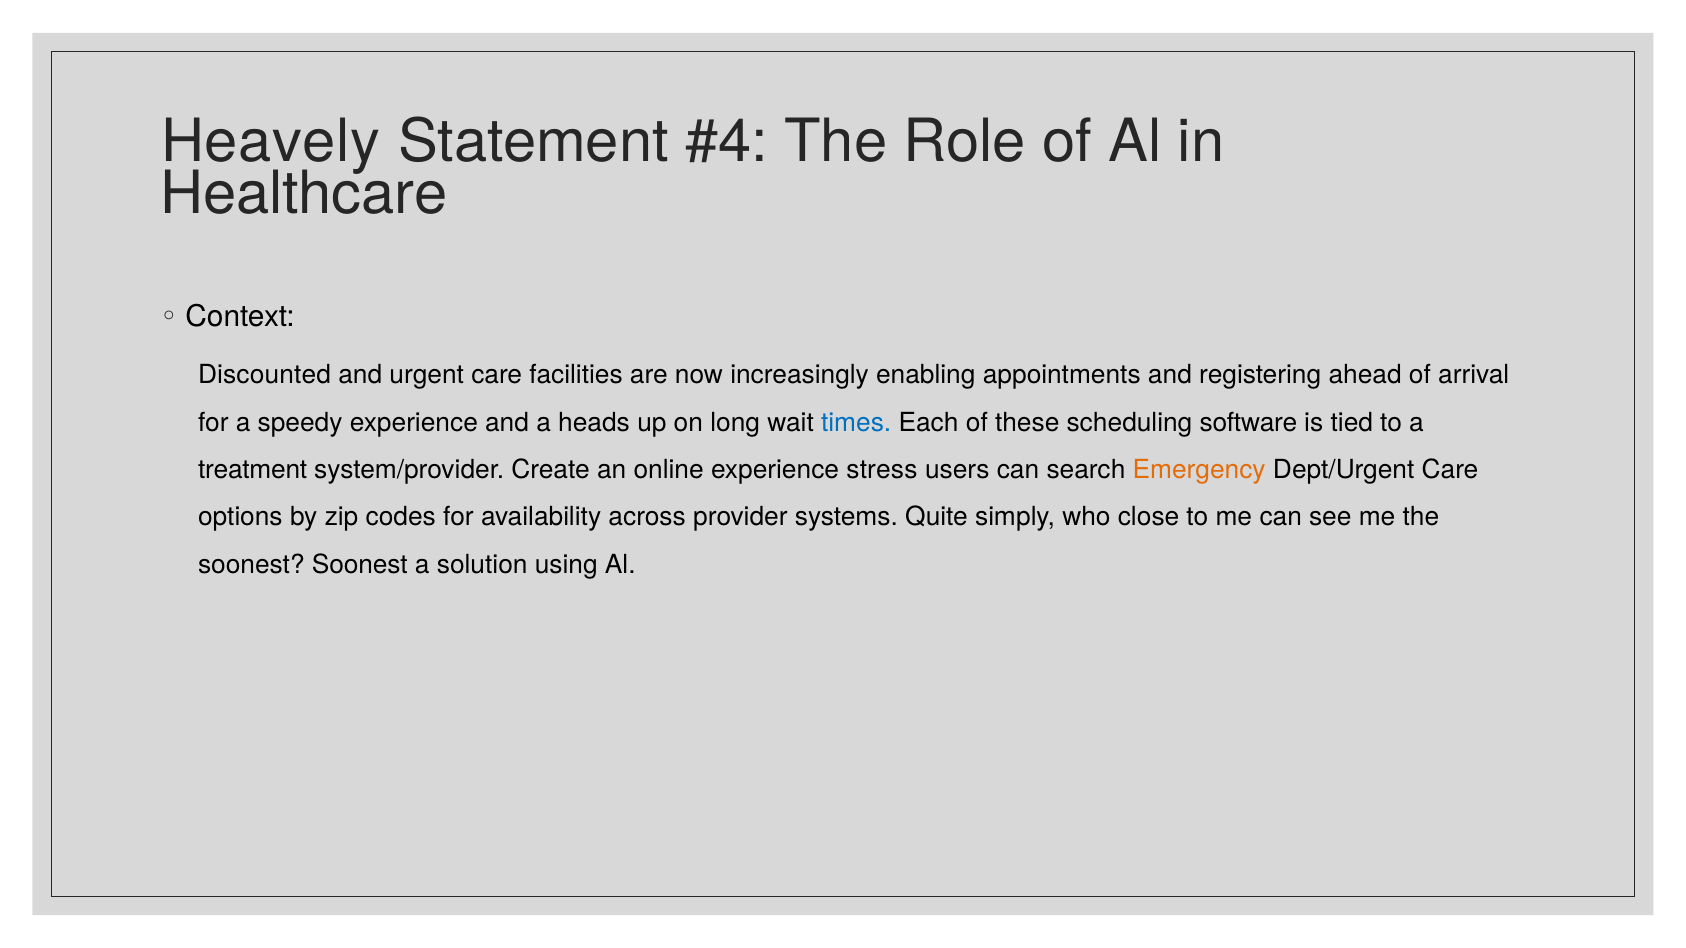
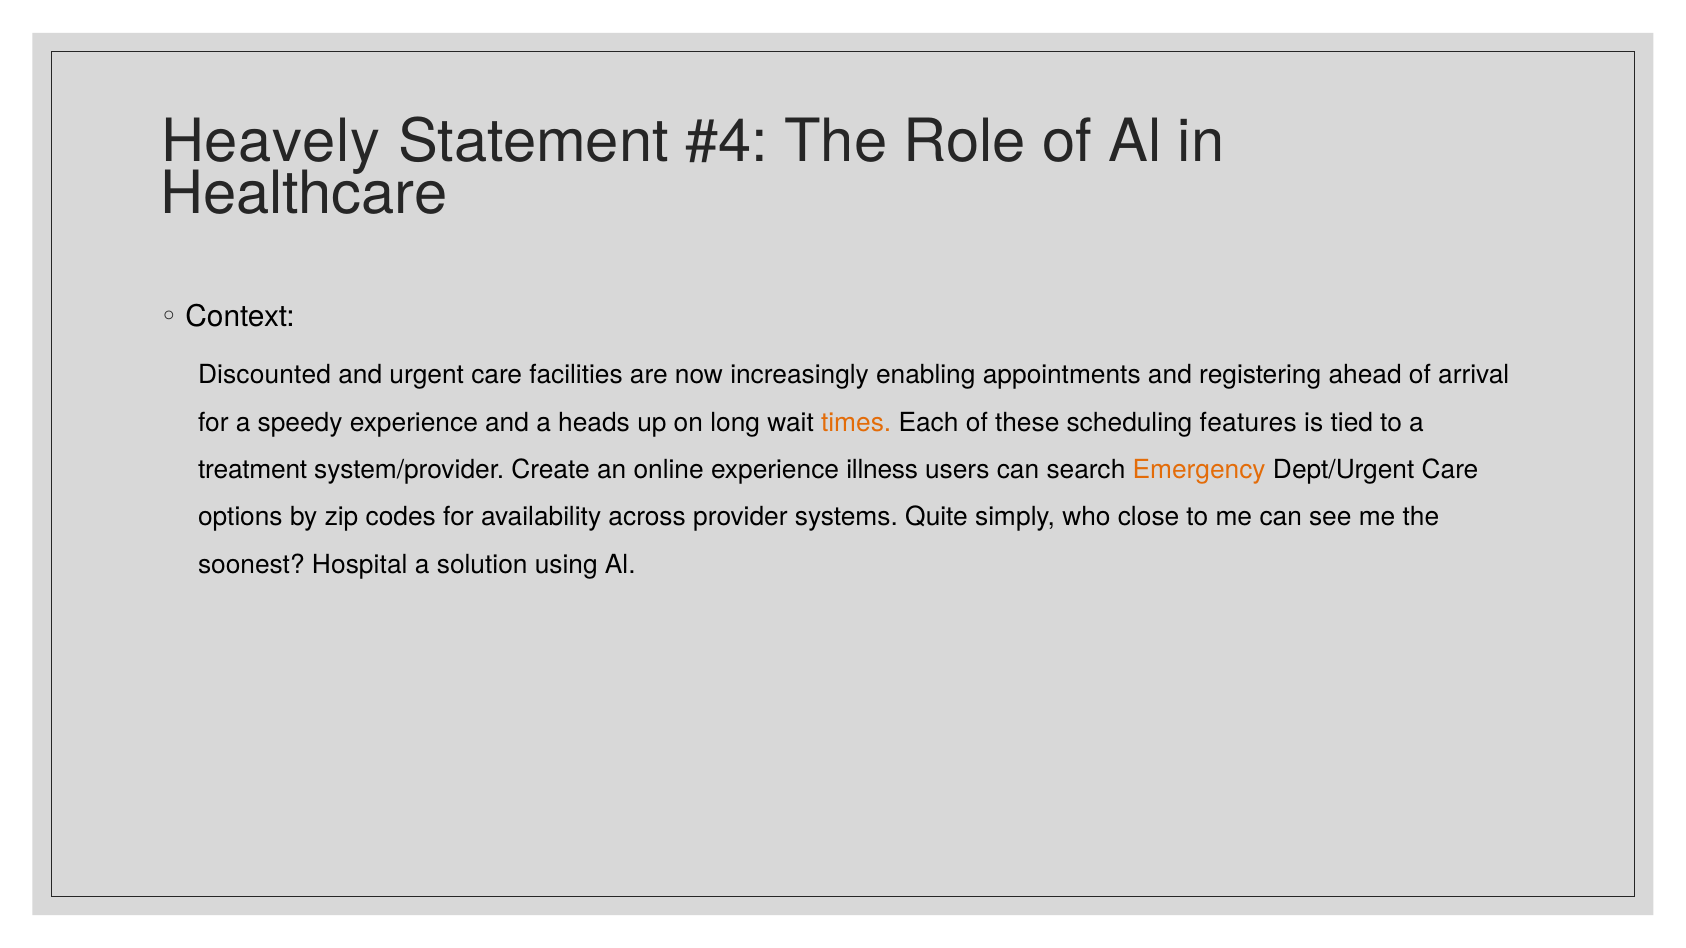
times colour: blue -> orange
software: software -> features
stress: stress -> illness
soonest Soonest: Soonest -> Hospital
